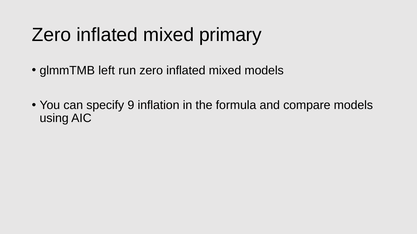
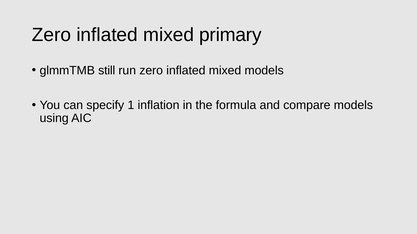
left: left -> still
9: 9 -> 1
